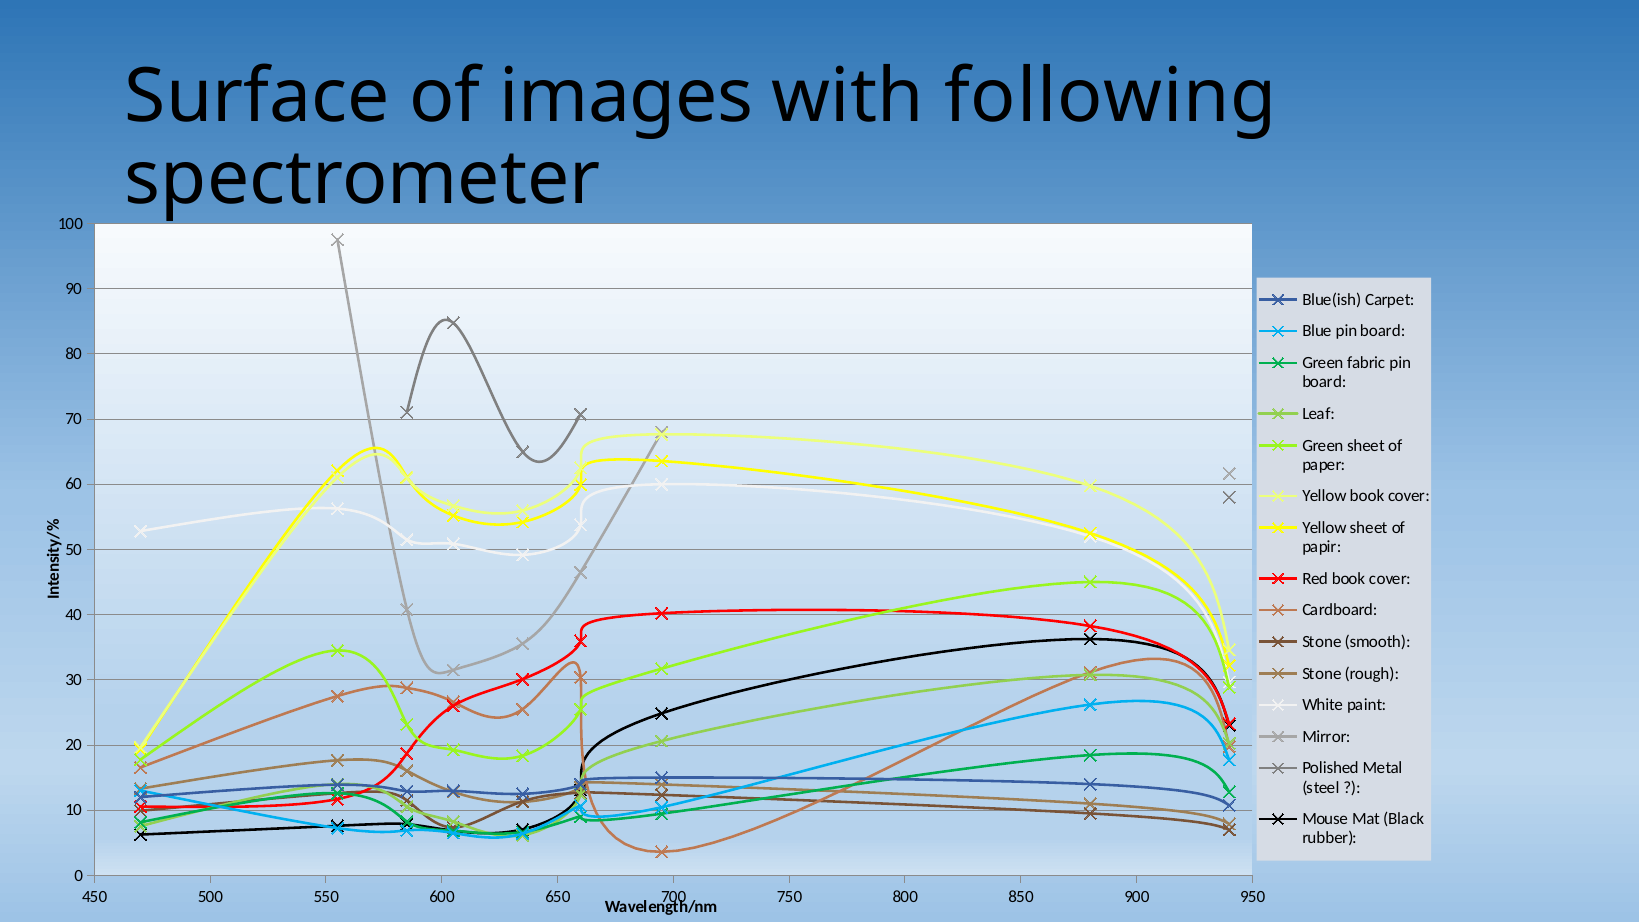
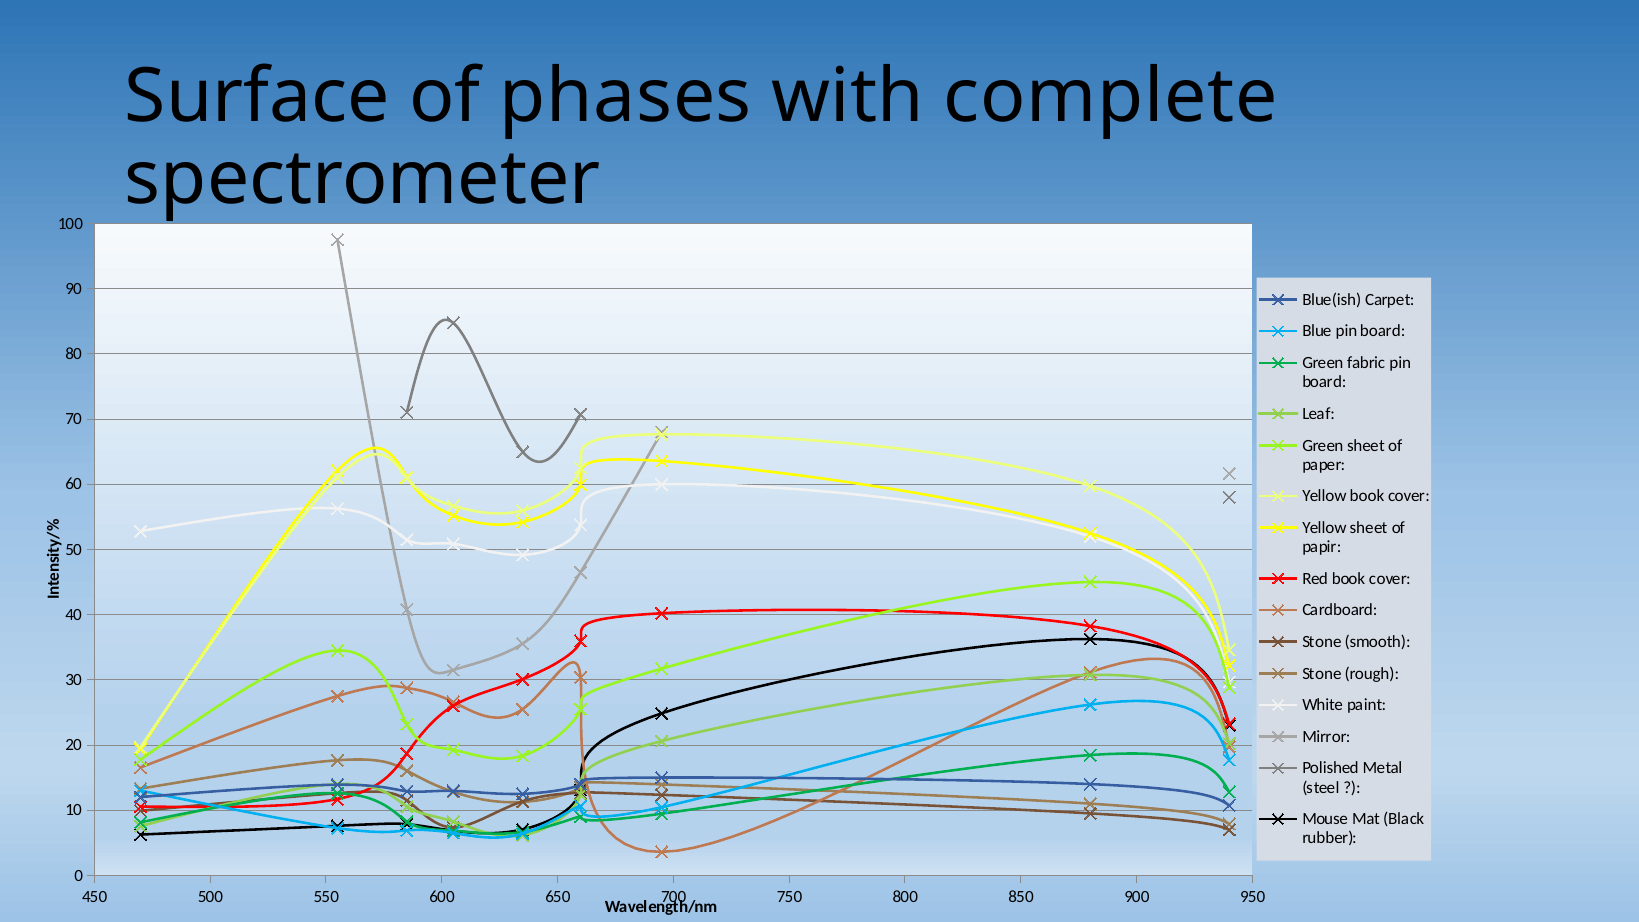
images: images -> phases
following: following -> complete
